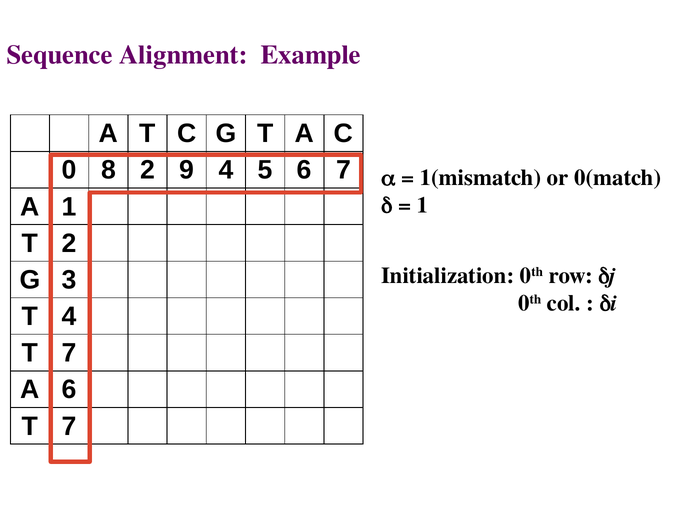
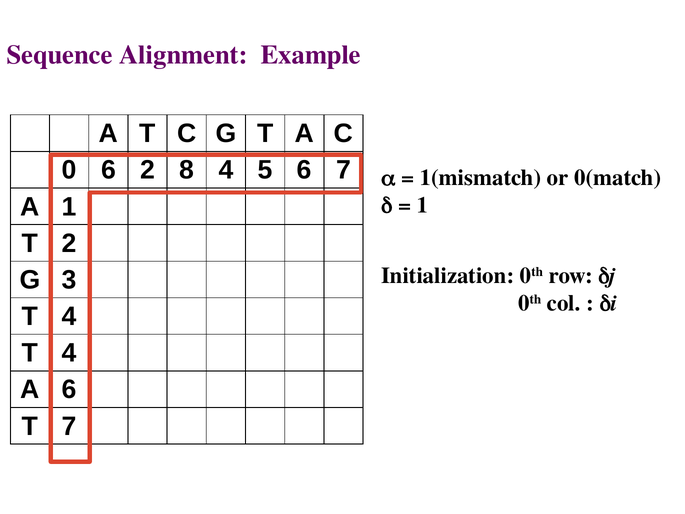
0 8: 8 -> 6
9: 9 -> 8
7 at (69, 353): 7 -> 4
